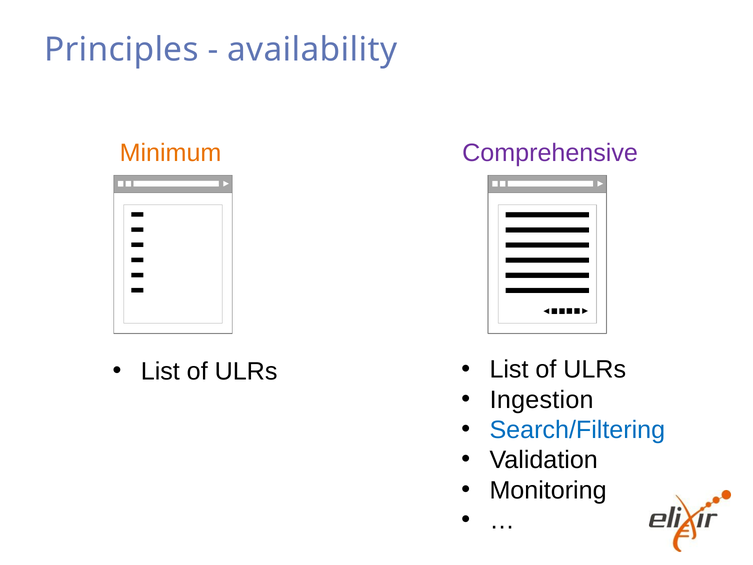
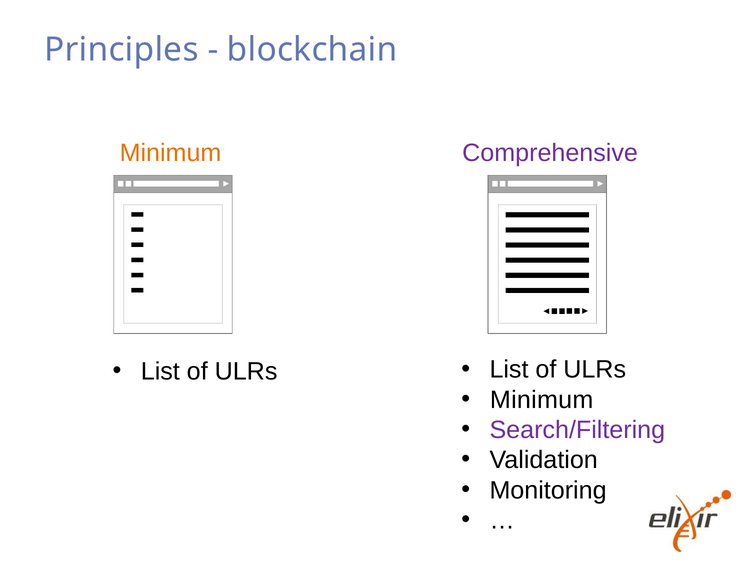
availability: availability -> blockchain
Ingestion at (542, 400): Ingestion -> Minimum
Search/Filtering colour: blue -> purple
